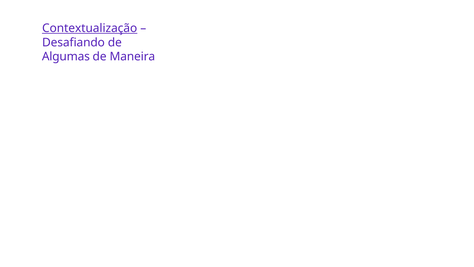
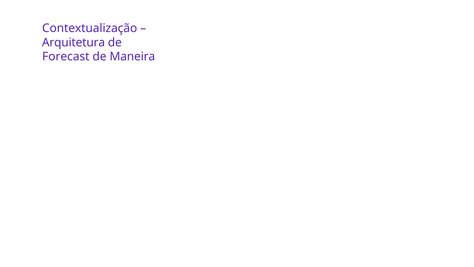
Contextualização underline: present -> none
Desafiando: Desafiando -> Arquitetura
Algumas: Algumas -> Forecast
